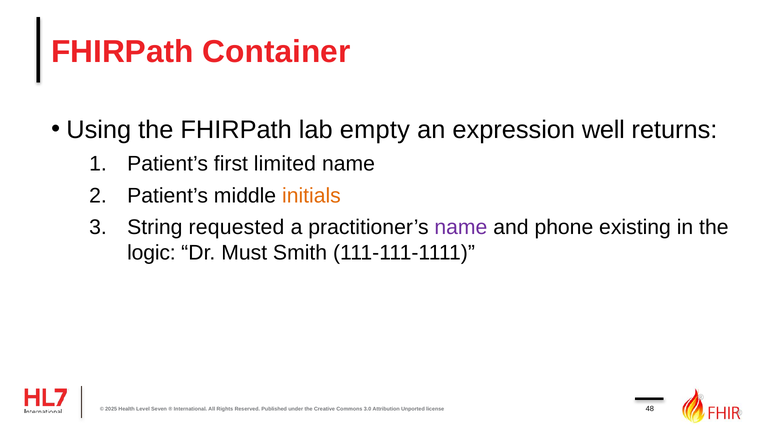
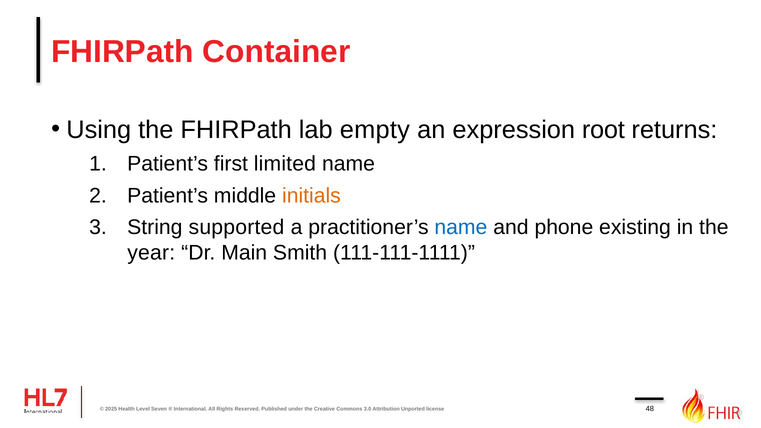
well: well -> root
requested: requested -> supported
name at (461, 227) colour: purple -> blue
logic: logic -> year
Must: Must -> Main
